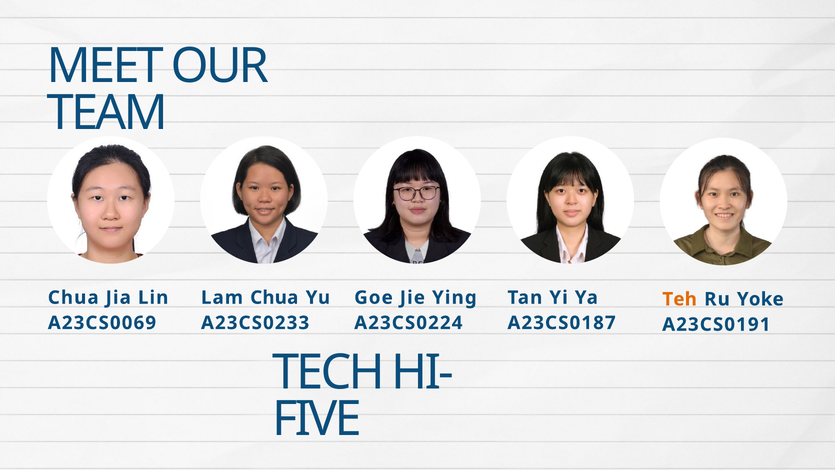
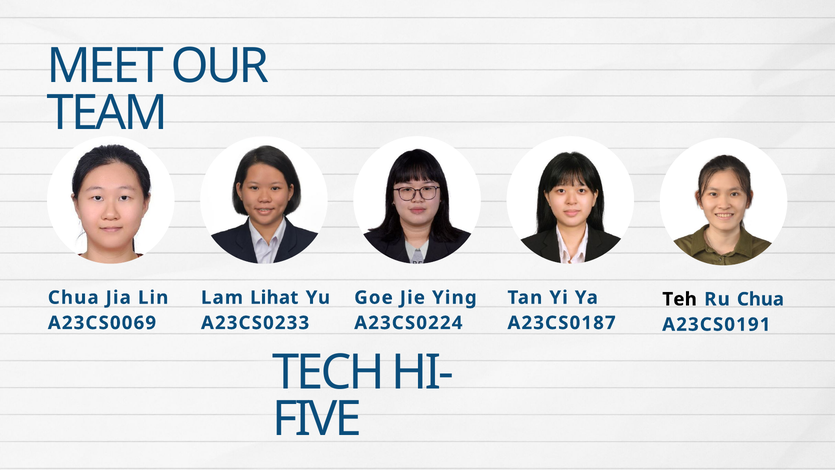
Lam Chua: Chua -> Lihat
Teh colour: orange -> black
Ru Yoke: Yoke -> Chua
